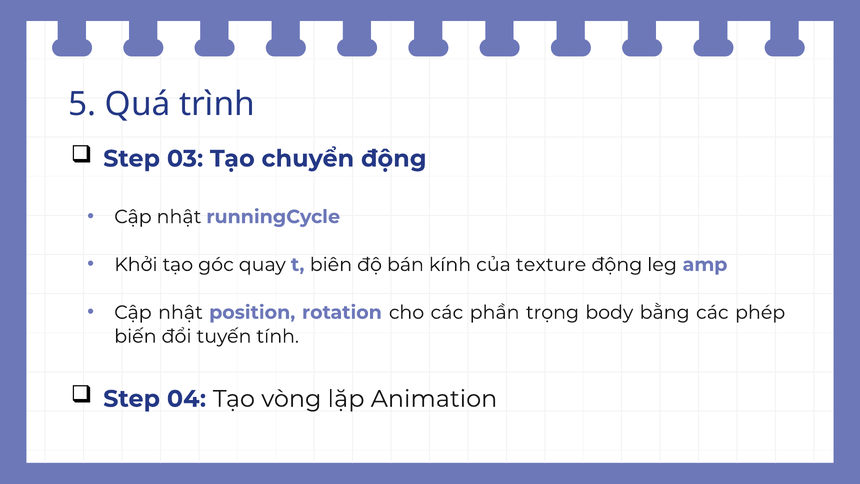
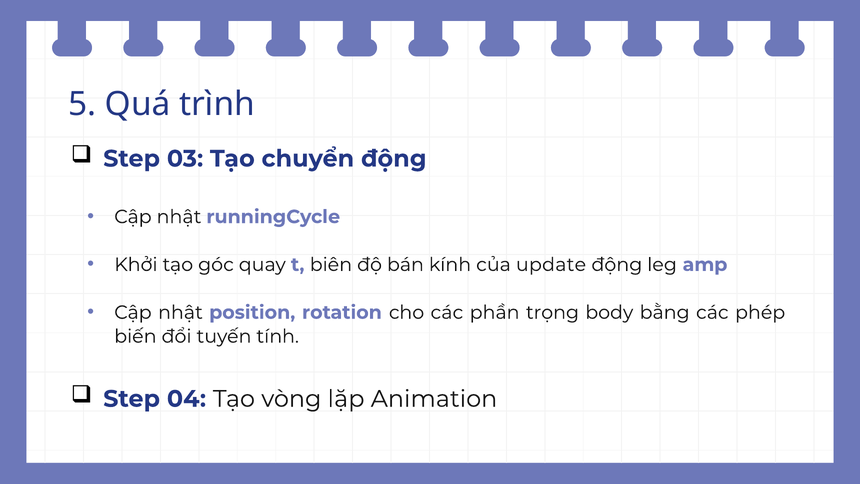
texture: texture -> update
